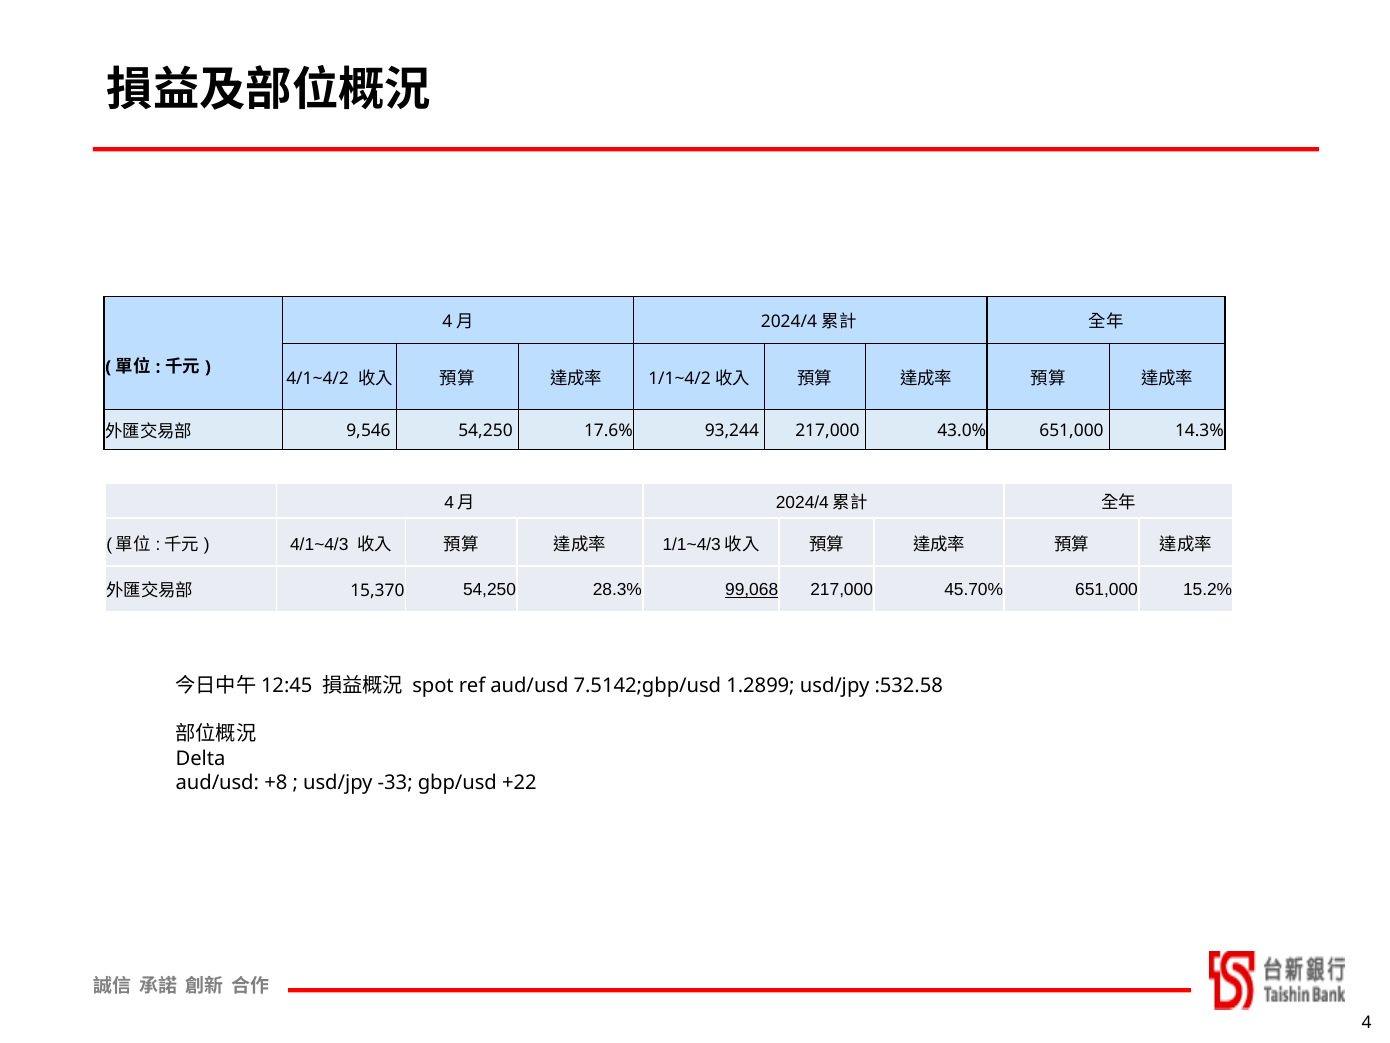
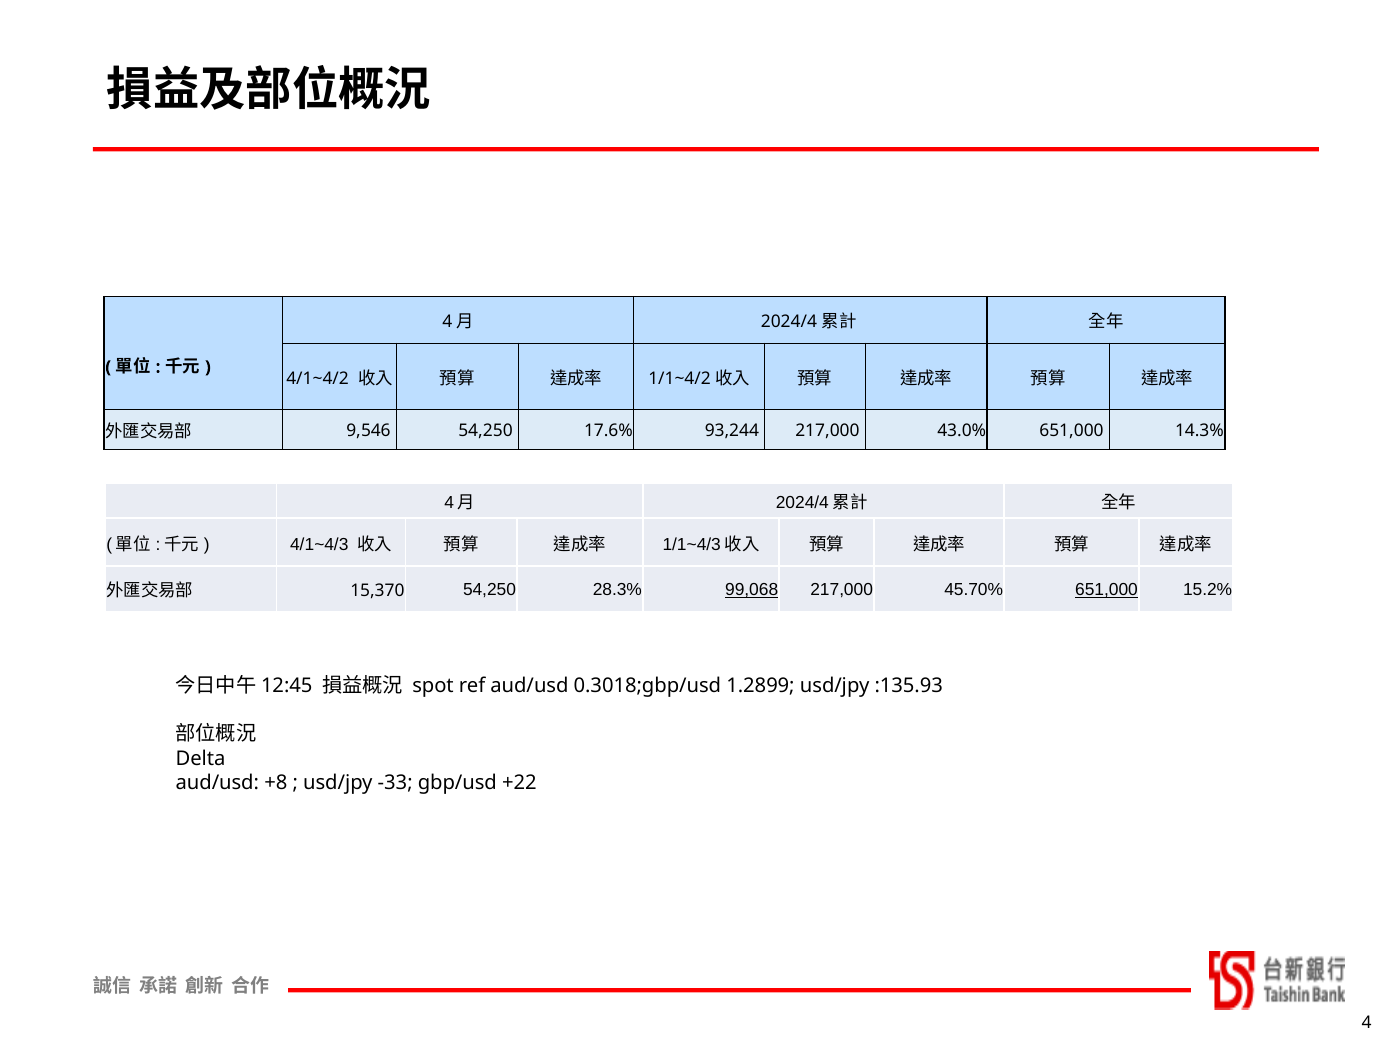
651,000 at (1106, 589) underline: none -> present
7.5142;gbp/usd: 7.5142;gbp/usd -> 0.3018;gbp/usd
:532.58: :532.58 -> :135.93
